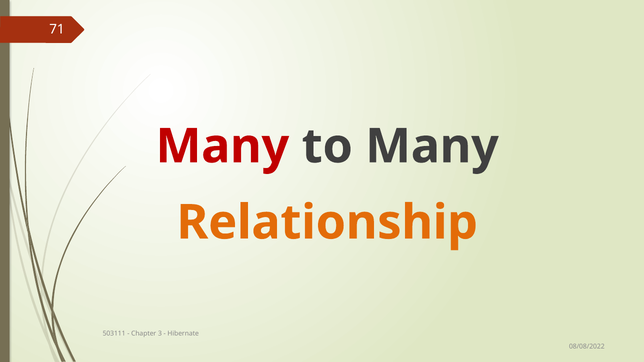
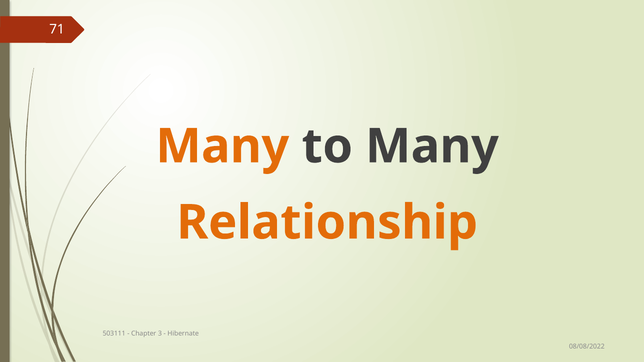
Many at (222, 147) colour: red -> orange
